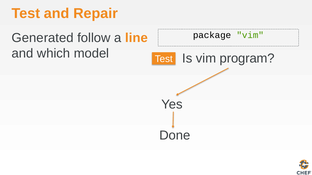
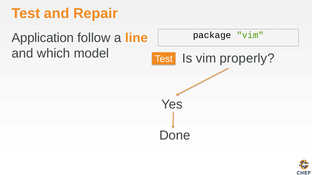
Generated: Generated -> Application
program: program -> properly
